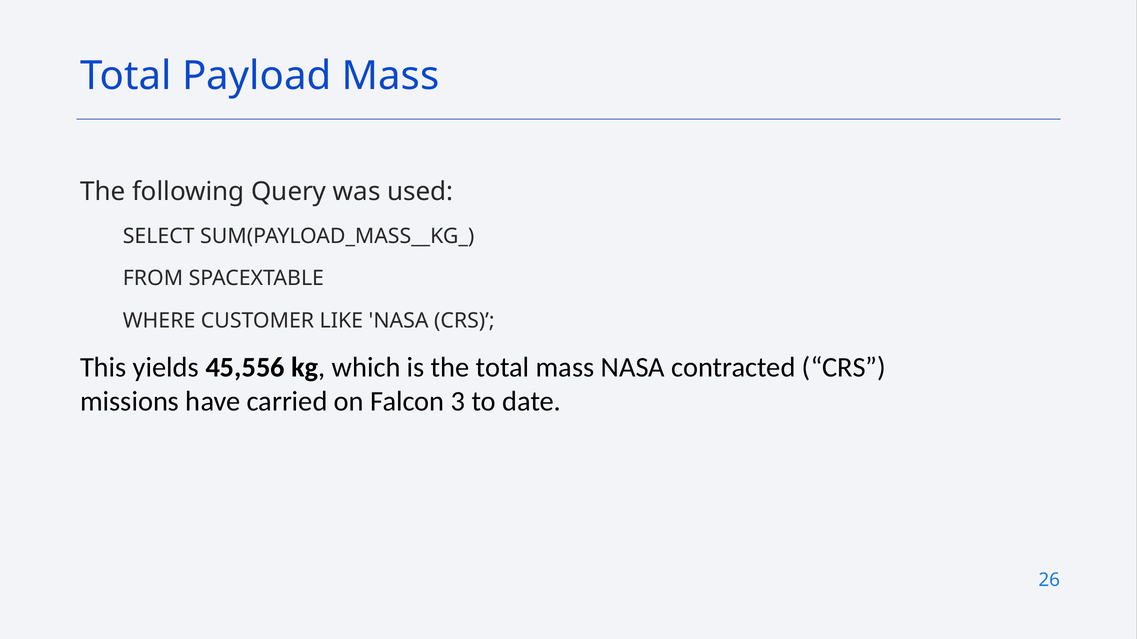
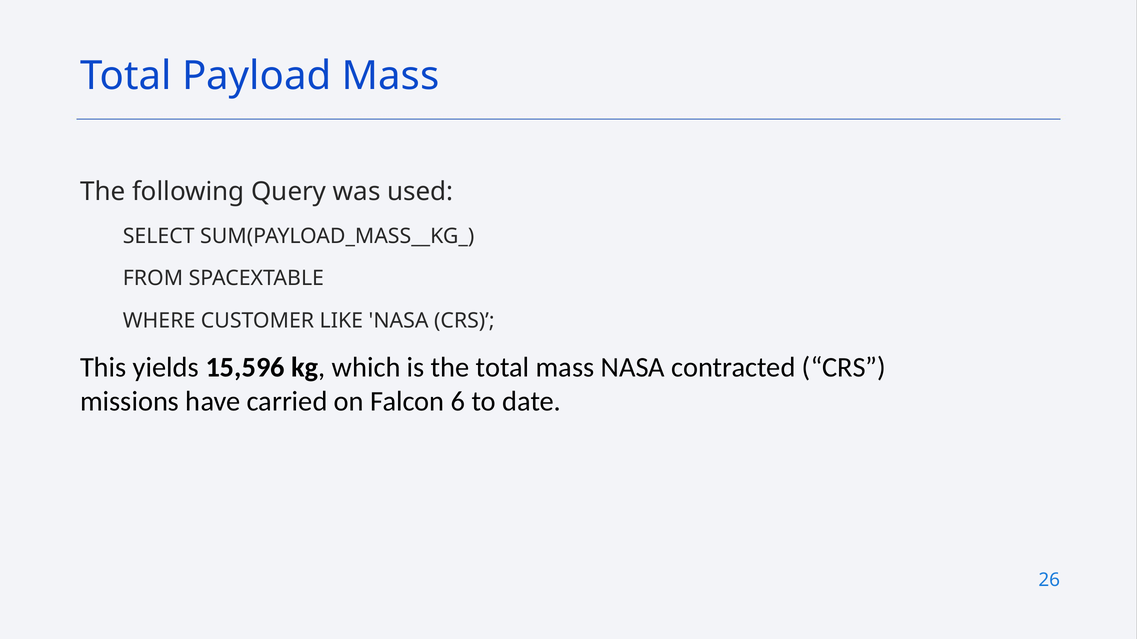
45,556: 45,556 -> 15,596
3: 3 -> 6
